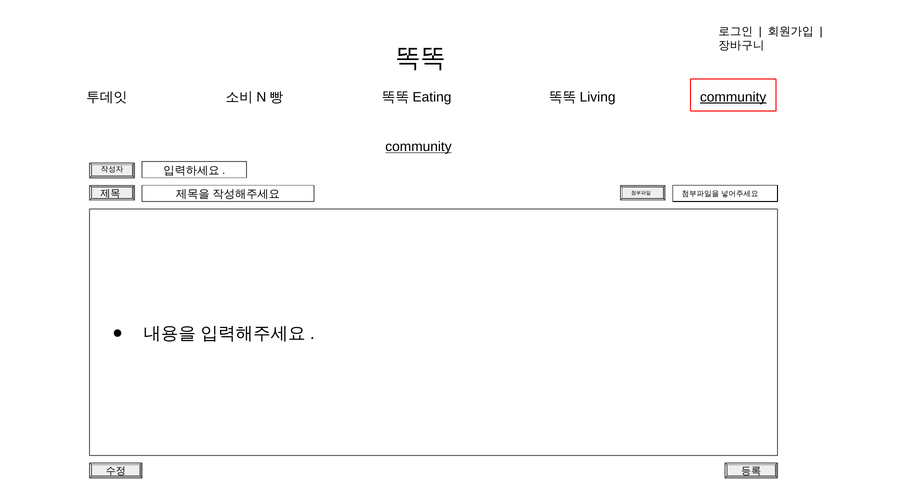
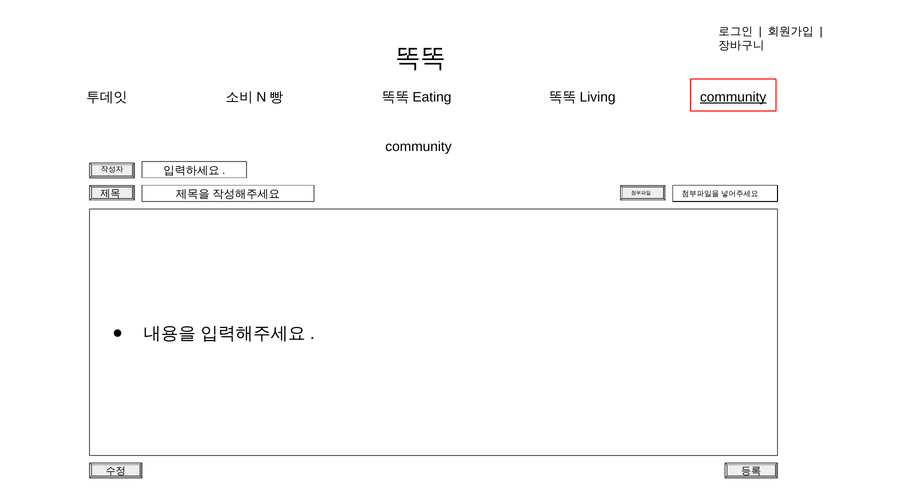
community at (418, 147) underline: present -> none
